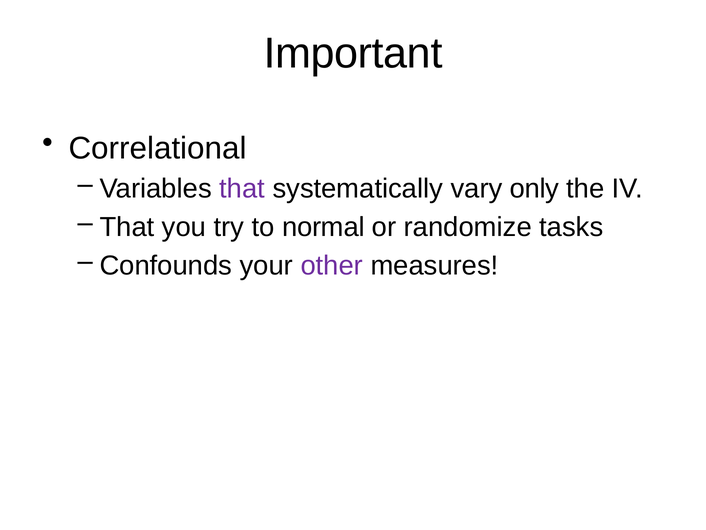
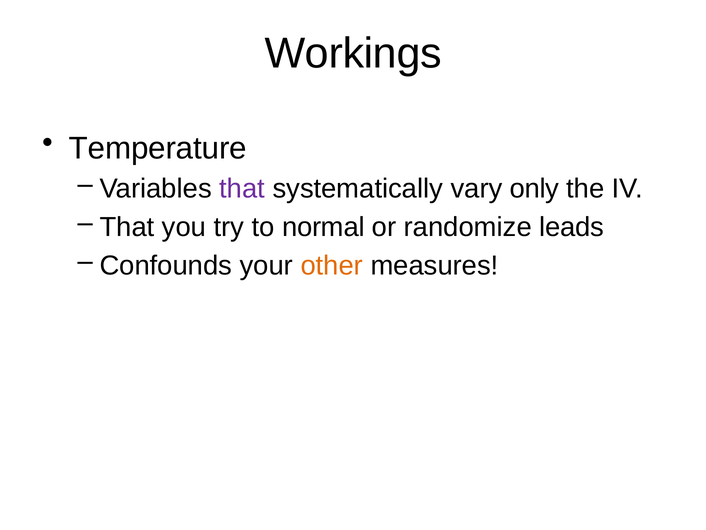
Important: Important -> Workings
Correlational: Correlational -> Temperature
tasks: tasks -> leads
other colour: purple -> orange
